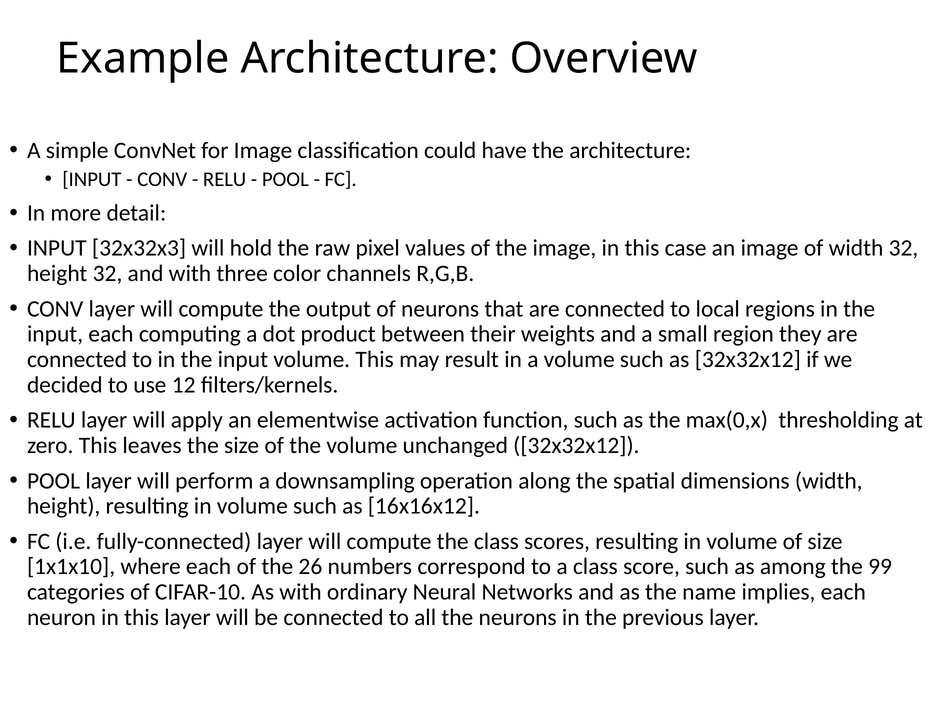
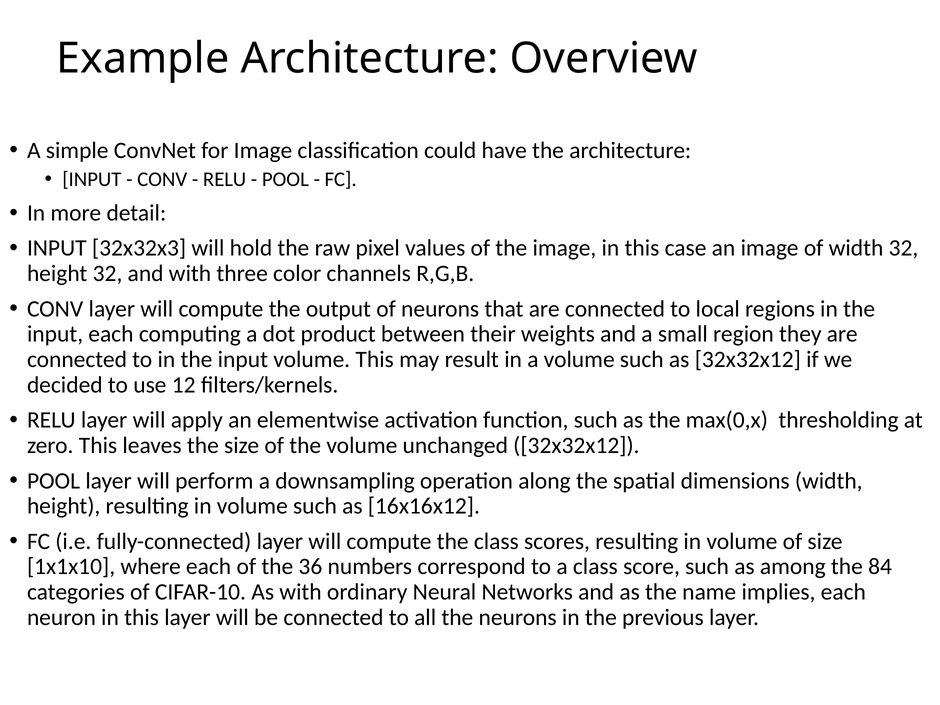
26: 26 -> 36
99: 99 -> 84
